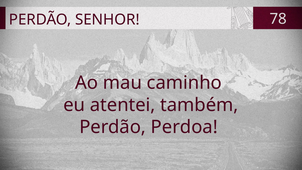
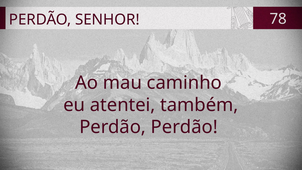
Perdão Perdoa: Perdoa -> Perdão
